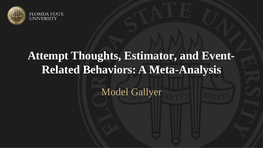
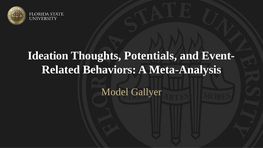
Attempt: Attempt -> Ideation
Estimator: Estimator -> Potentials
